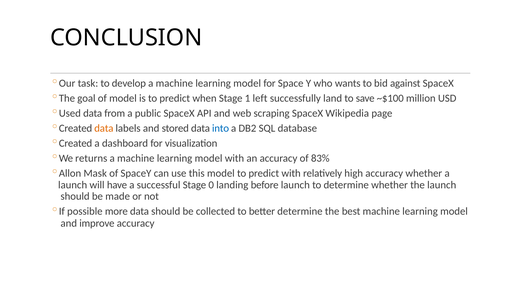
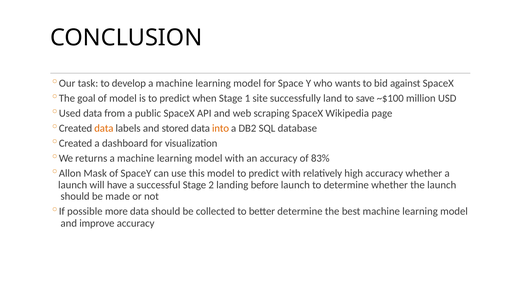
left: left -> site
into colour: blue -> orange
0: 0 -> 2
